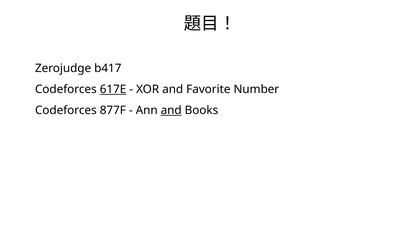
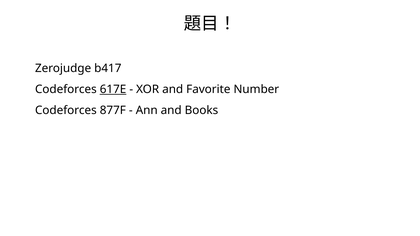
and at (171, 110) underline: present -> none
